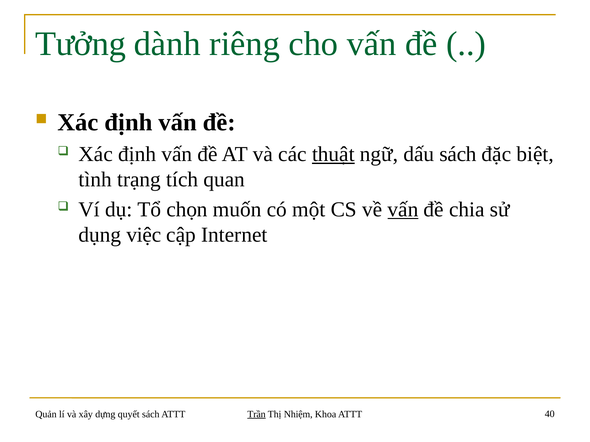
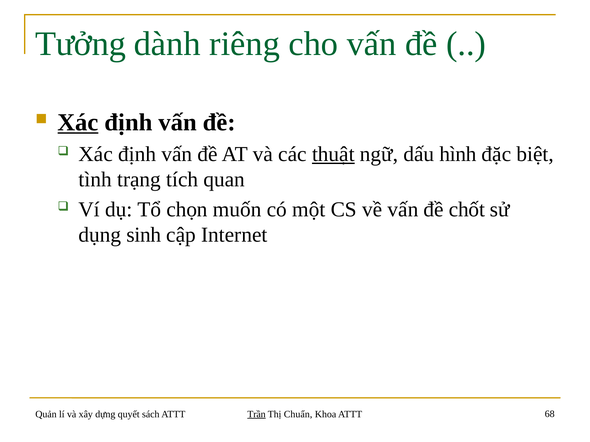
Xác at (78, 123) underline: none -> present
dấu sách: sách -> hình
vấn at (403, 210) underline: present -> none
chia: chia -> chốt
việc: việc -> sinh
Nhiệm: Nhiệm -> Chuẩn
40: 40 -> 68
